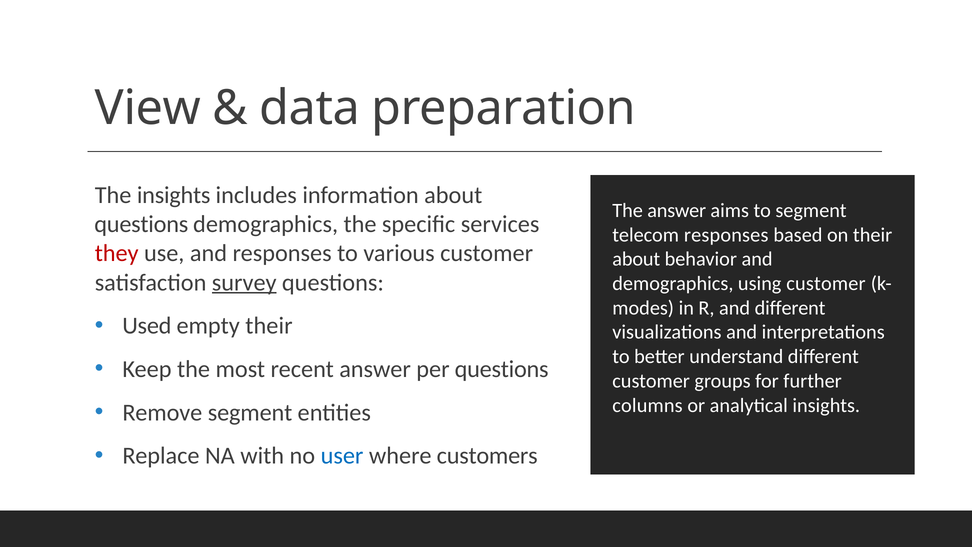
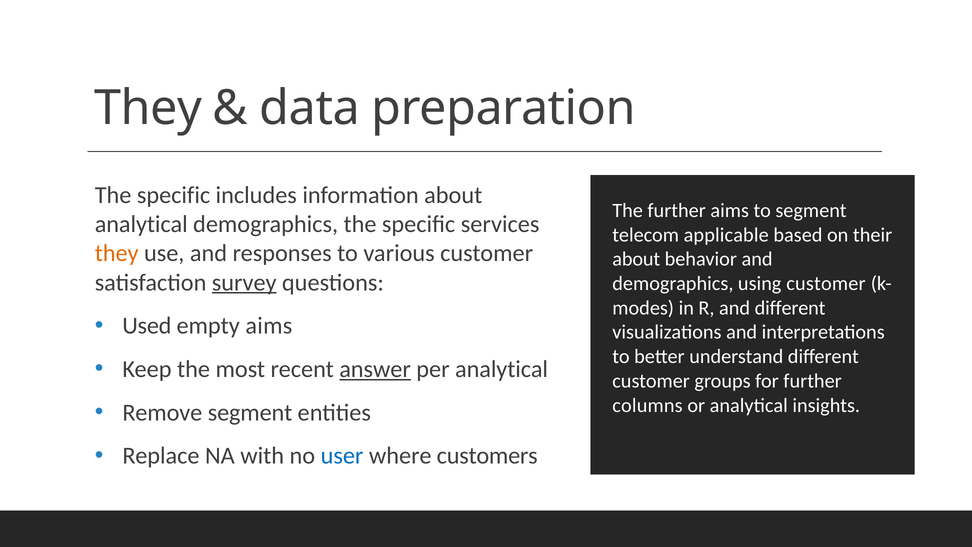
View at (148, 108): View -> They
insights at (174, 195): insights -> specific
The answer: answer -> further
questions at (141, 224): questions -> analytical
telecom responses: responses -> applicable
they at (117, 253) colour: red -> orange
empty their: their -> aims
answer at (375, 369) underline: none -> present
per questions: questions -> analytical
